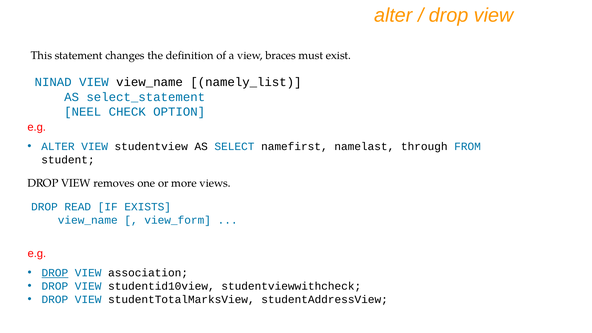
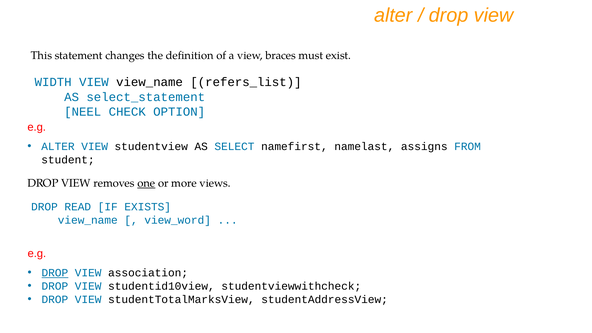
NINAD: NINAD -> WIDTH
namely_list: namely_list -> refers_list
through: through -> assigns
one underline: none -> present
view_form: view_form -> view_word
